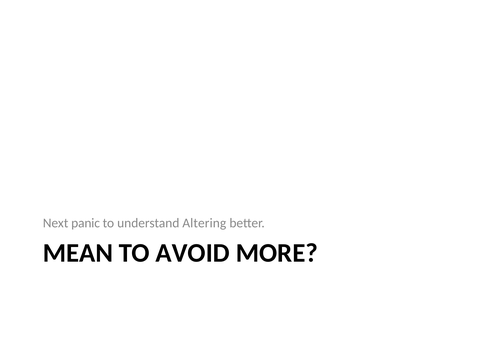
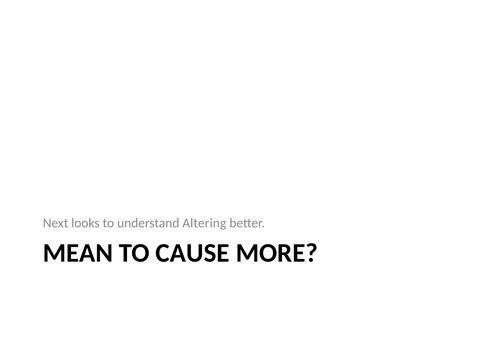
panic: panic -> looks
AVOID: AVOID -> CAUSE
